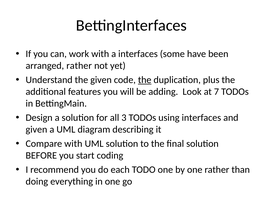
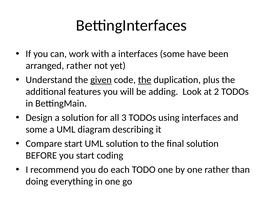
given at (101, 80) underline: none -> present
7: 7 -> 2
given at (36, 130): given -> some
Compare with: with -> start
